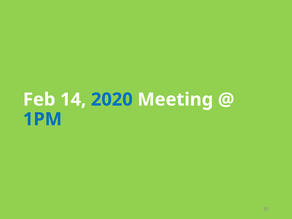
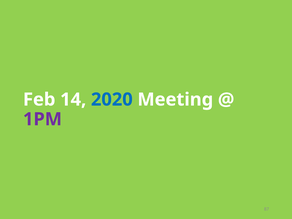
1PM colour: blue -> purple
